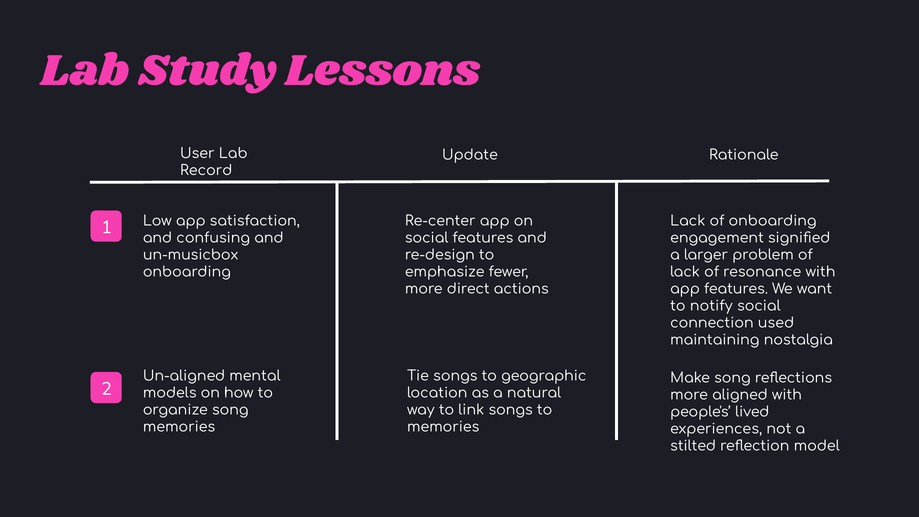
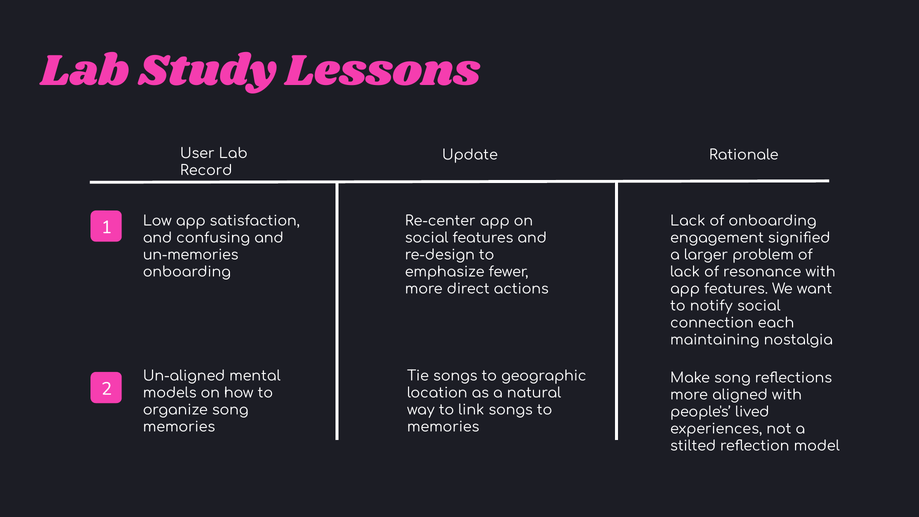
un-musicbox: un-musicbox -> un-memories
used: used -> each
